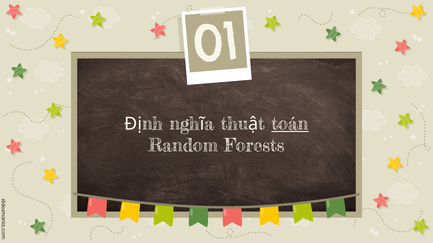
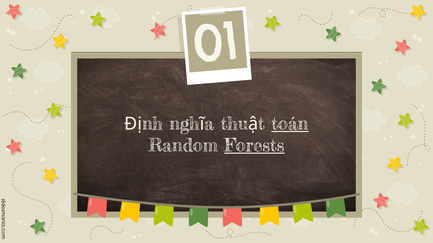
Forests underline: none -> present
